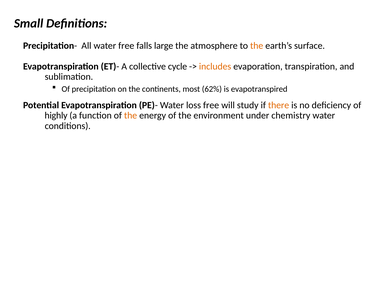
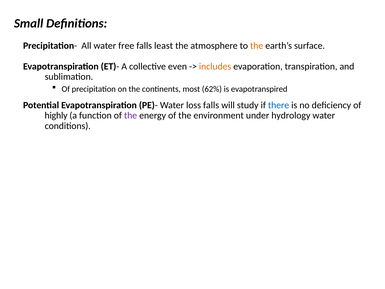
large: large -> least
cycle: cycle -> even
loss free: free -> falls
there colour: orange -> blue
the at (131, 115) colour: orange -> purple
chemistry: chemistry -> hydrology
